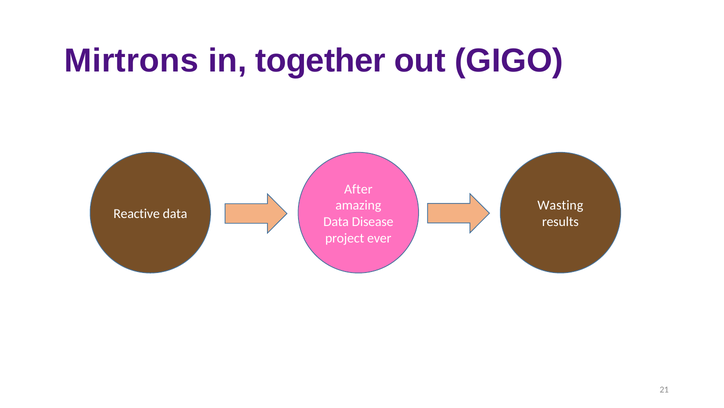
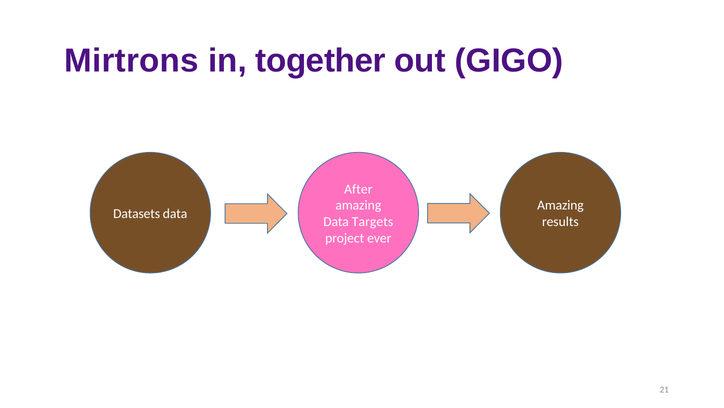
Wasting at (560, 205): Wasting -> Amazing
Reactive: Reactive -> Datasets
Disease: Disease -> Targets
